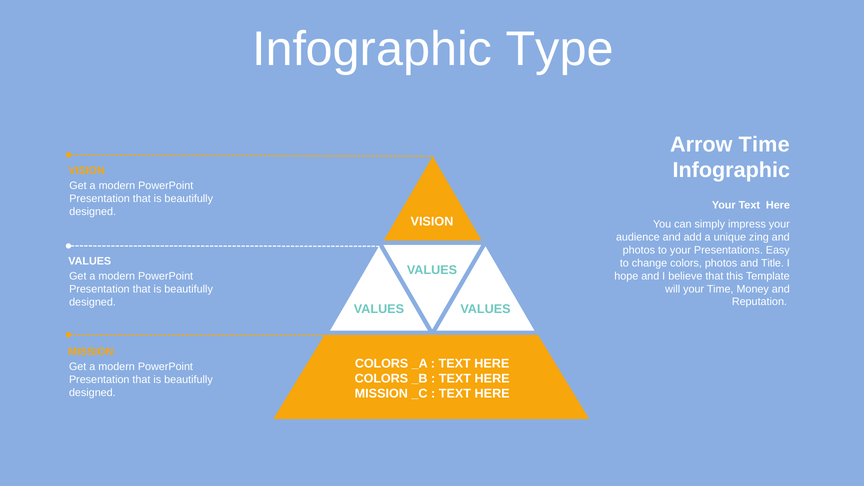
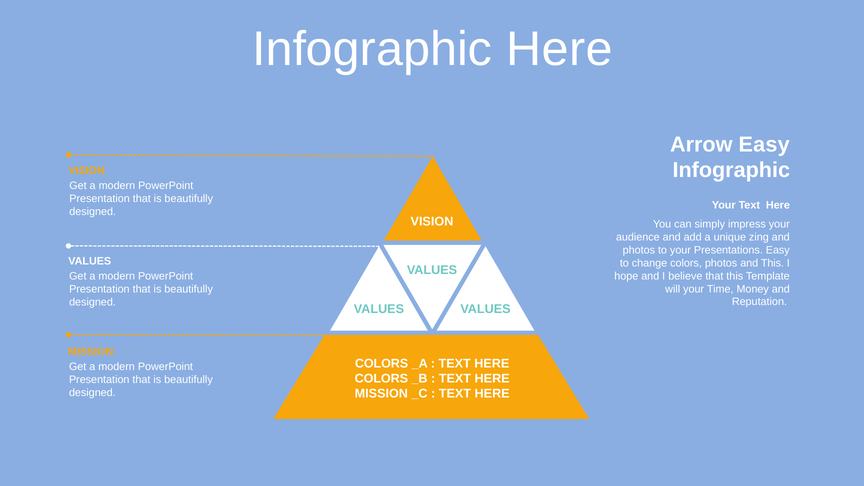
Infographic Type: Type -> Here
Arrow Time: Time -> Easy
and Title: Title -> This
